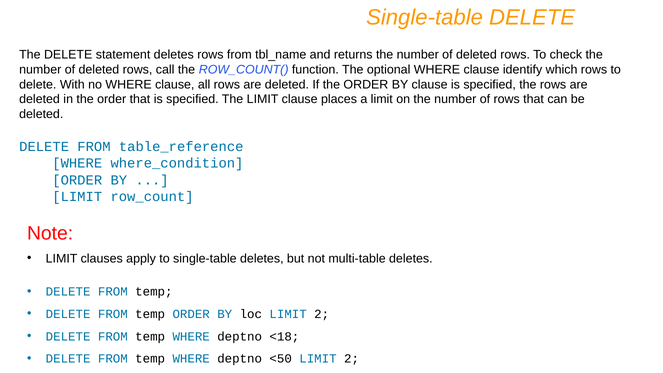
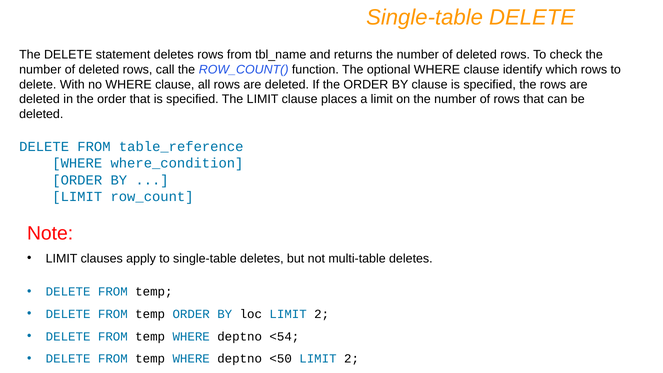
<18: <18 -> <54
